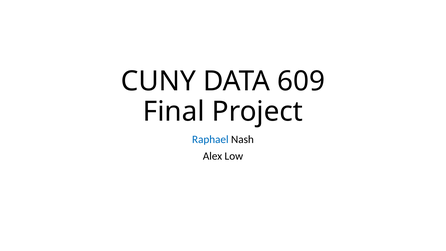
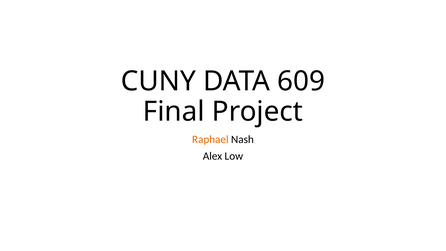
Raphael colour: blue -> orange
